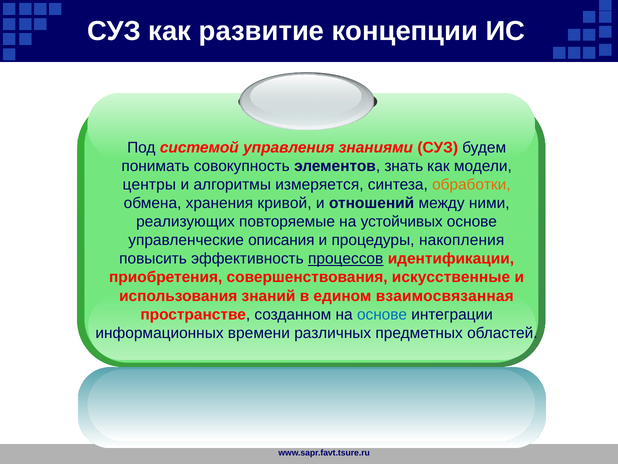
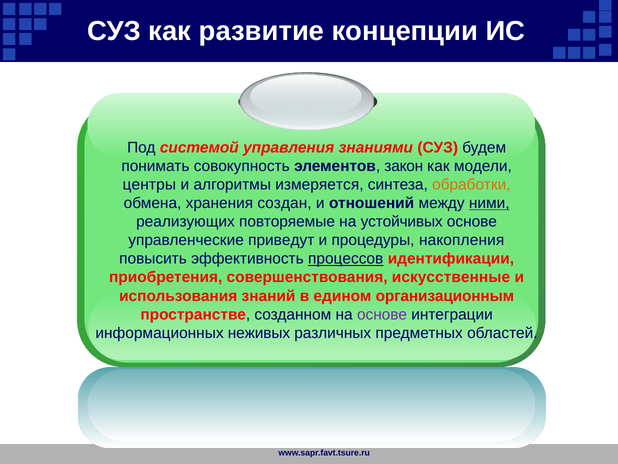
знать: знать -> закон
кривой: кривой -> создан
ними underline: none -> present
описания: описания -> приведут
взаимосвязанная: взаимосвязанная -> организационным
основе at (382, 314) colour: blue -> purple
времени: времени -> неживых
